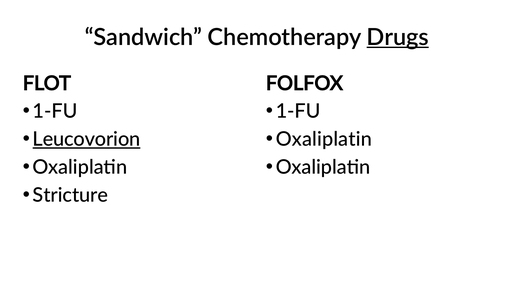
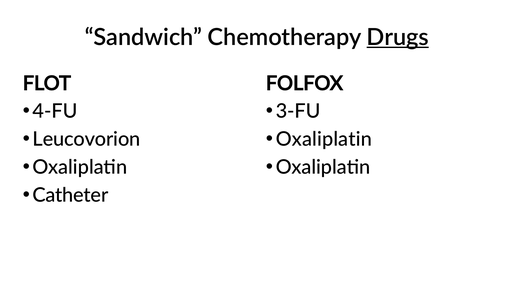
1-FU at (55, 111): 1-FU -> 4-FU
1-FU at (298, 111): 1-FU -> 3-FU
Leucovorion underline: present -> none
Stricture: Stricture -> Catheter
